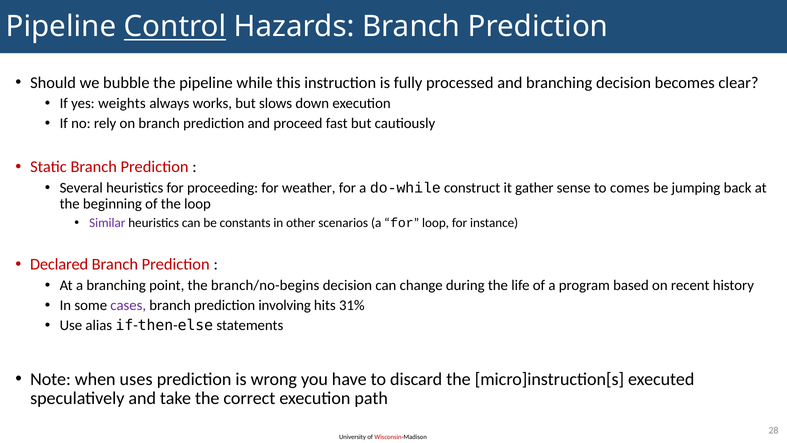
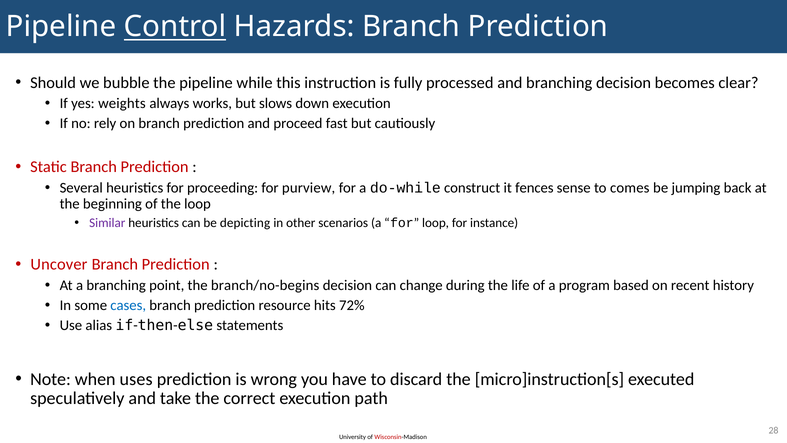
weather: weather -> purview
gather: gather -> fences
constants: constants -> depicting
Declared: Declared -> Uncover
cases colour: purple -> blue
involving: involving -> resource
31%: 31% -> 72%
